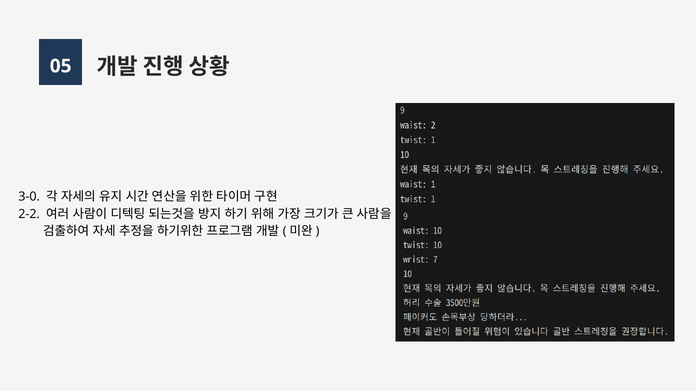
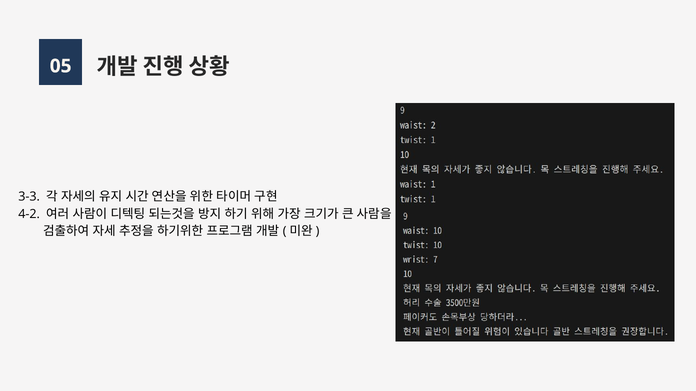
3-0: 3-0 -> 3-3
2-2: 2-2 -> 4-2
